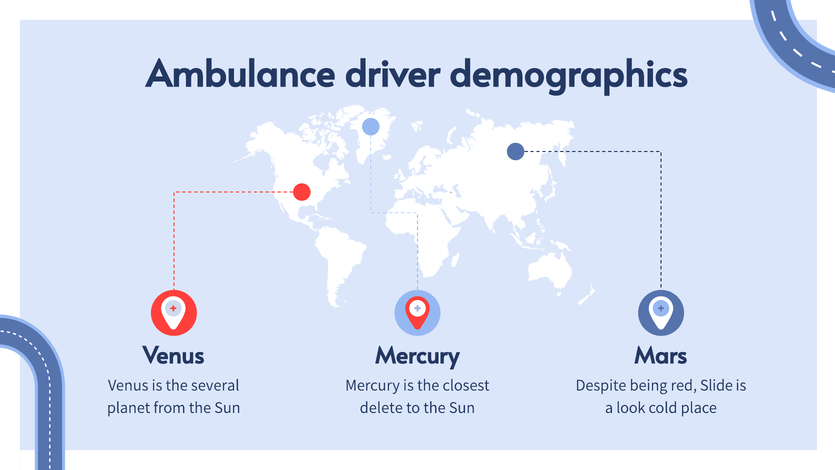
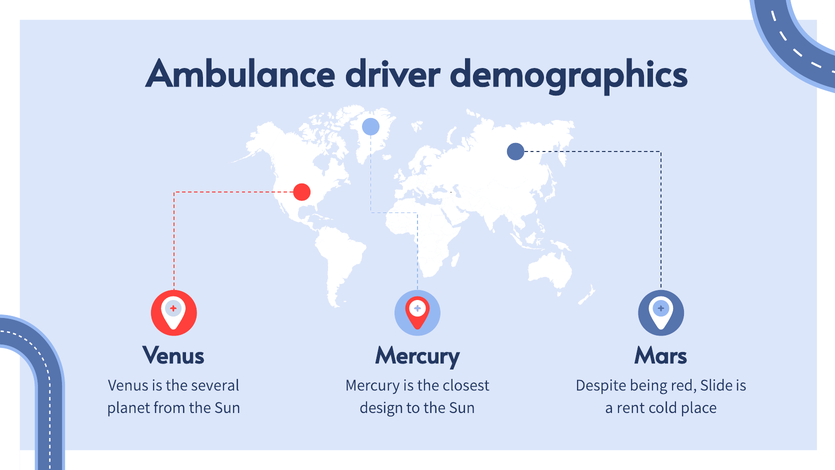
delete: delete -> design
look: look -> rent
